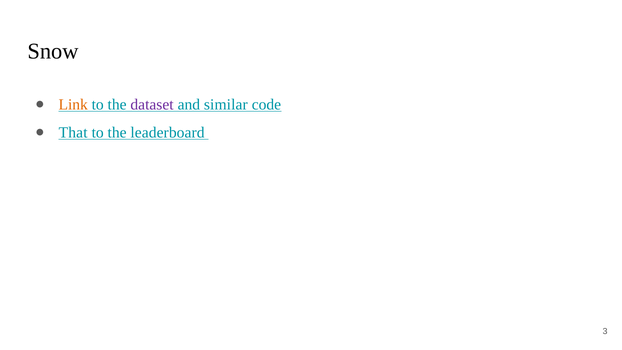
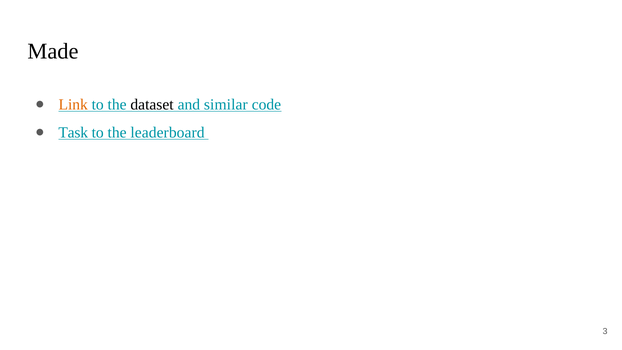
Snow: Snow -> Made
dataset colour: purple -> black
That: That -> Task
